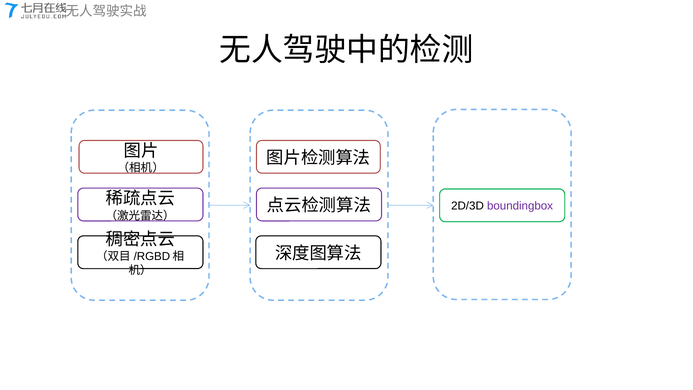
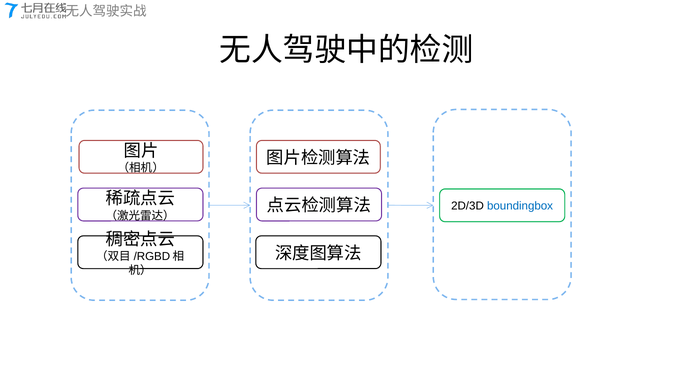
boundingbox colour: purple -> blue
